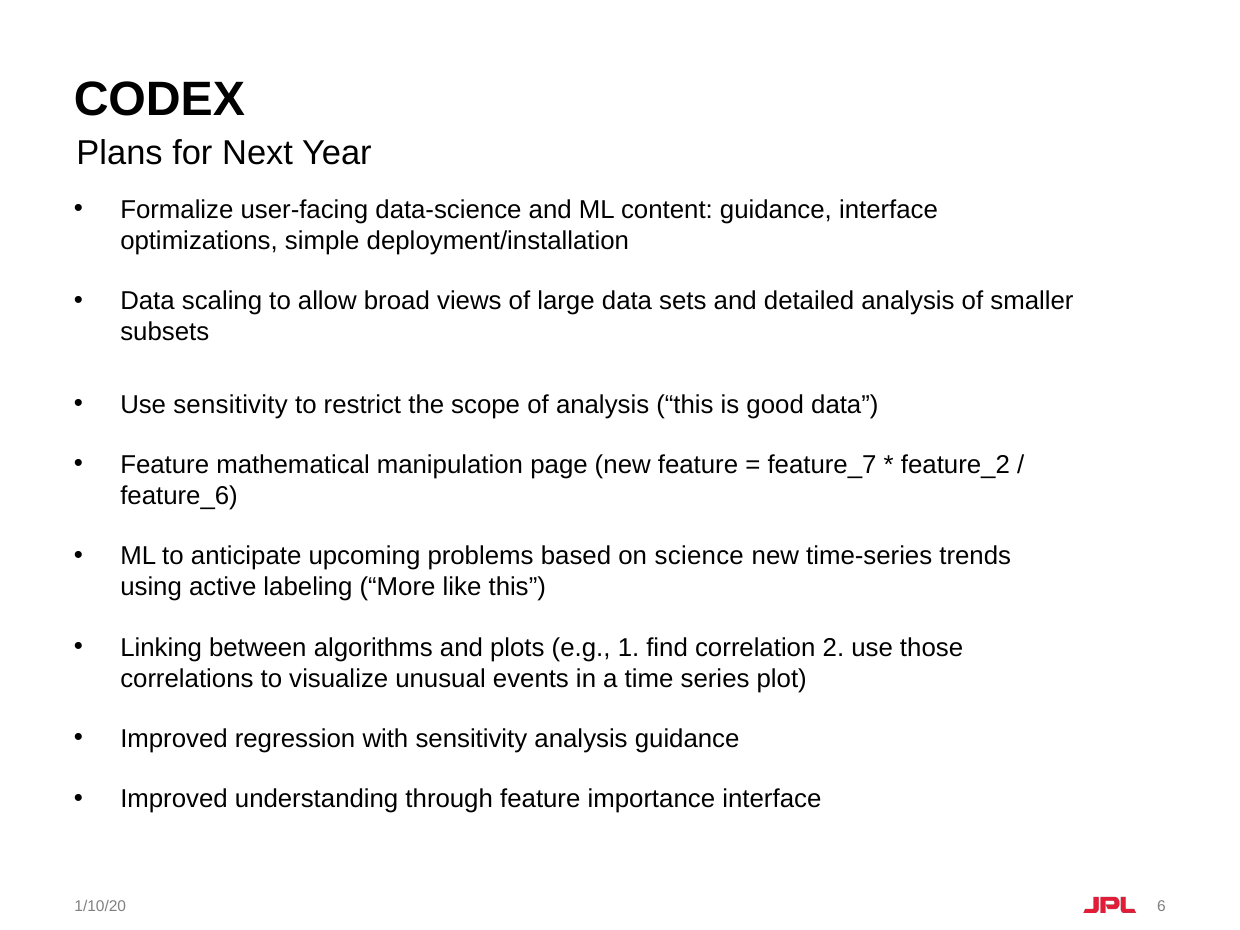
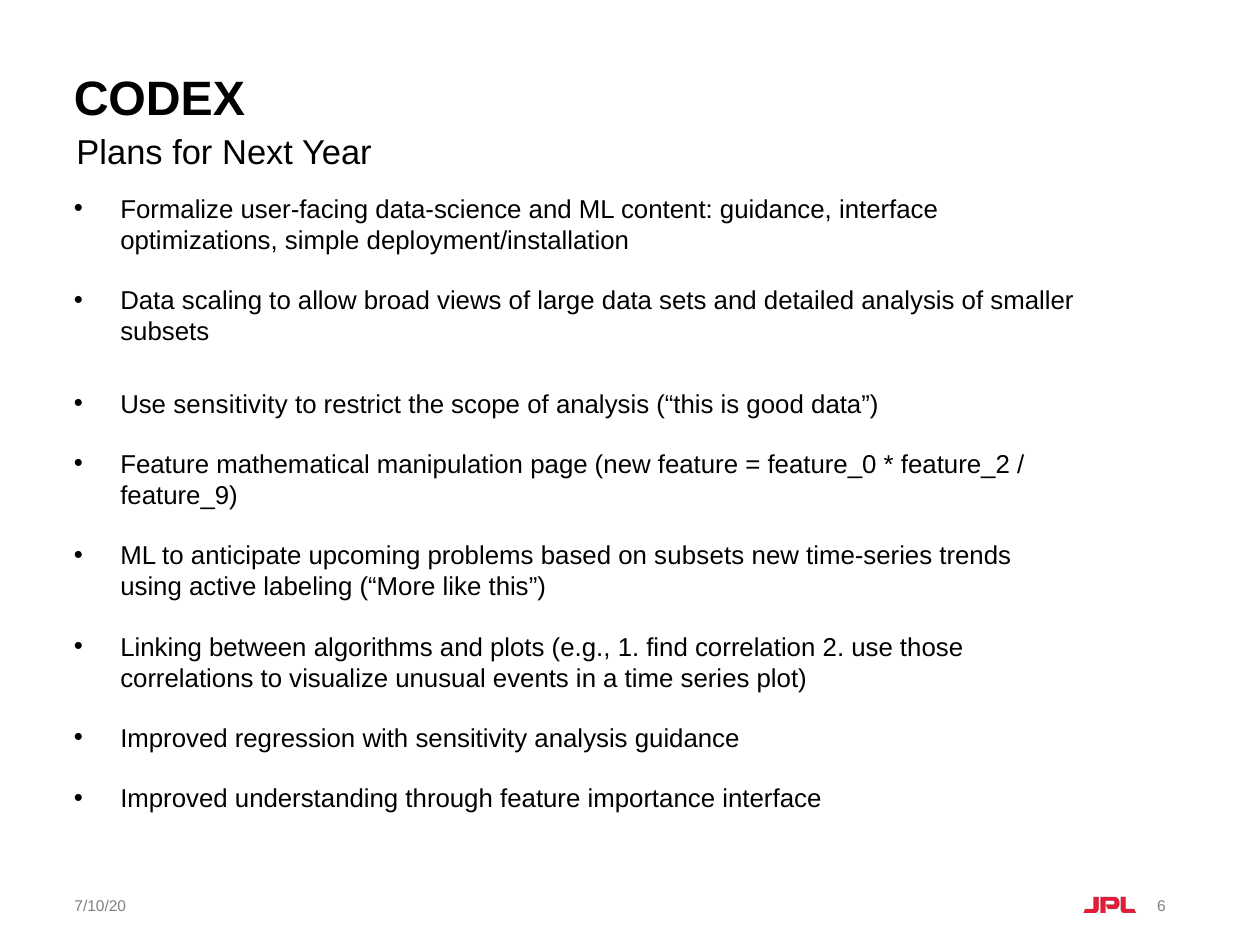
feature_7: feature_7 -> feature_0
feature_6: feature_6 -> feature_9
on science: science -> subsets
1/10/20: 1/10/20 -> 7/10/20
